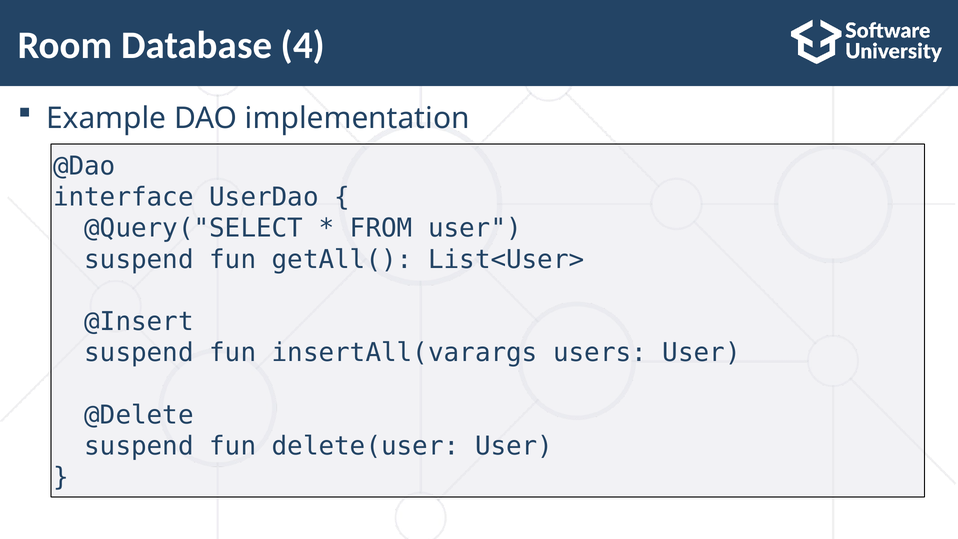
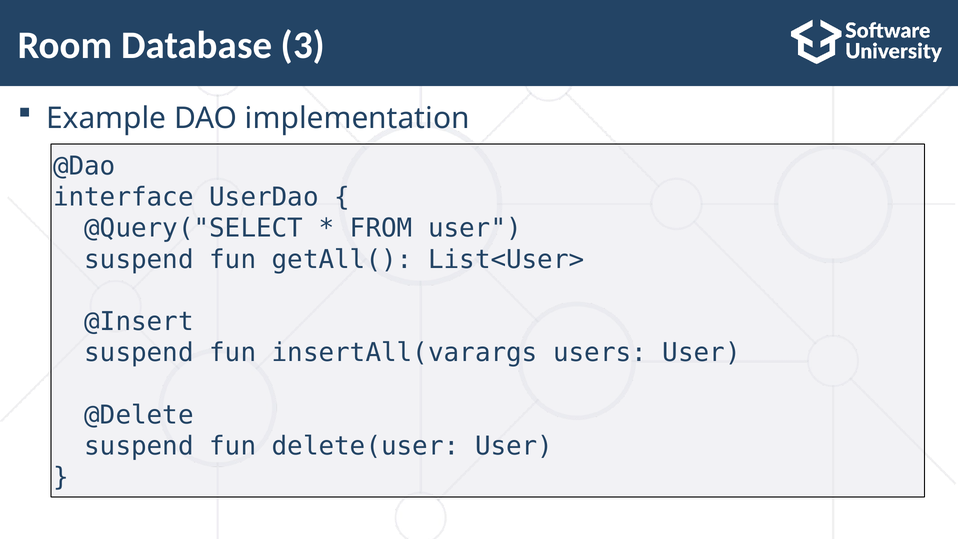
4: 4 -> 3
